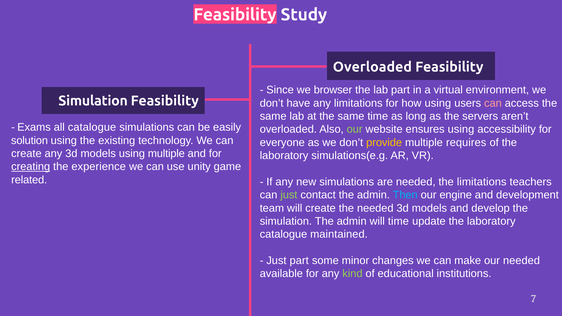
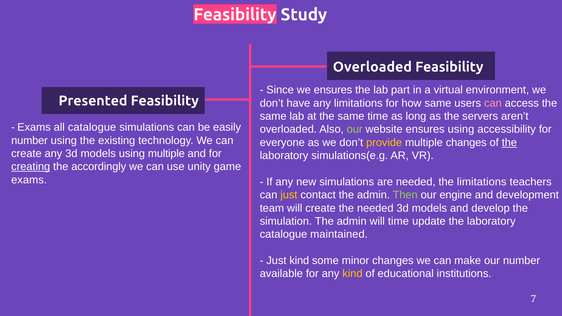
we browser: browser -> ensures
Simulation at (93, 101): Simulation -> Presented
how using: using -> same
solution at (30, 140): solution -> number
multiple requires: requires -> changes
the at (509, 143) underline: none -> present
experience: experience -> accordingly
related at (29, 180): related -> exams
just at (289, 195) colour: light green -> yellow
Then colour: light blue -> light green
Just part: part -> kind
our needed: needed -> number
kind at (352, 274) colour: light green -> yellow
